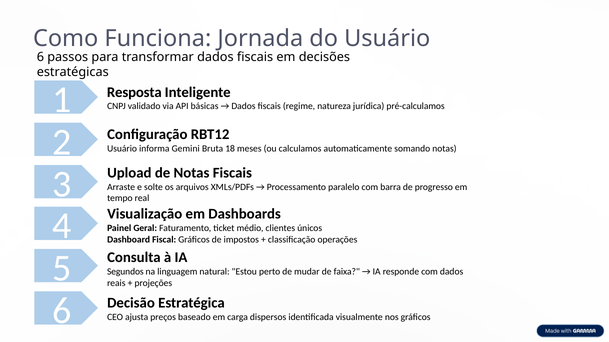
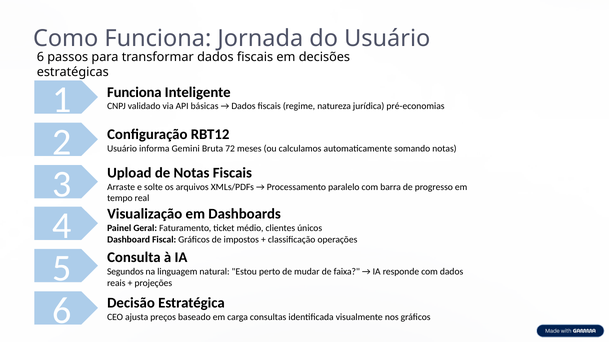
Resposta at (134, 92): Resposta -> Funciona
pré-calculamos: pré-calculamos -> pré-economias
18: 18 -> 72
dispersos: dispersos -> consultas
